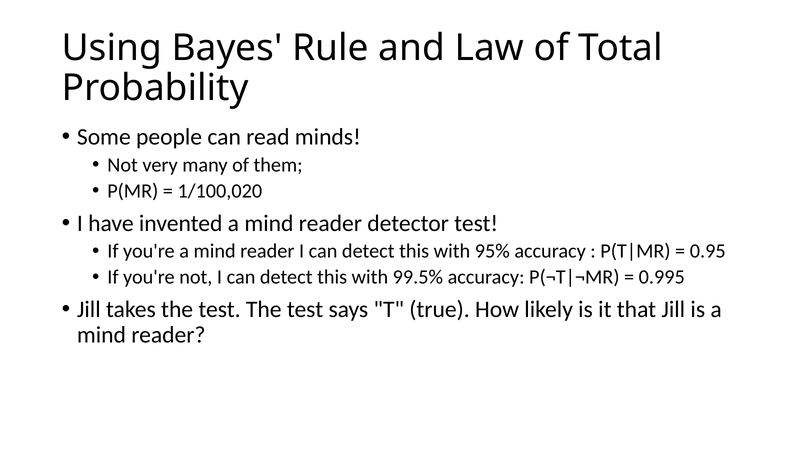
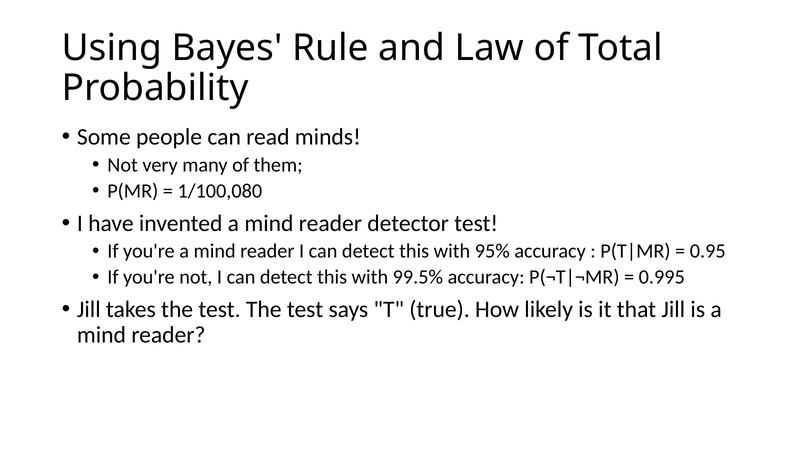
1/100,020: 1/100,020 -> 1/100,080
